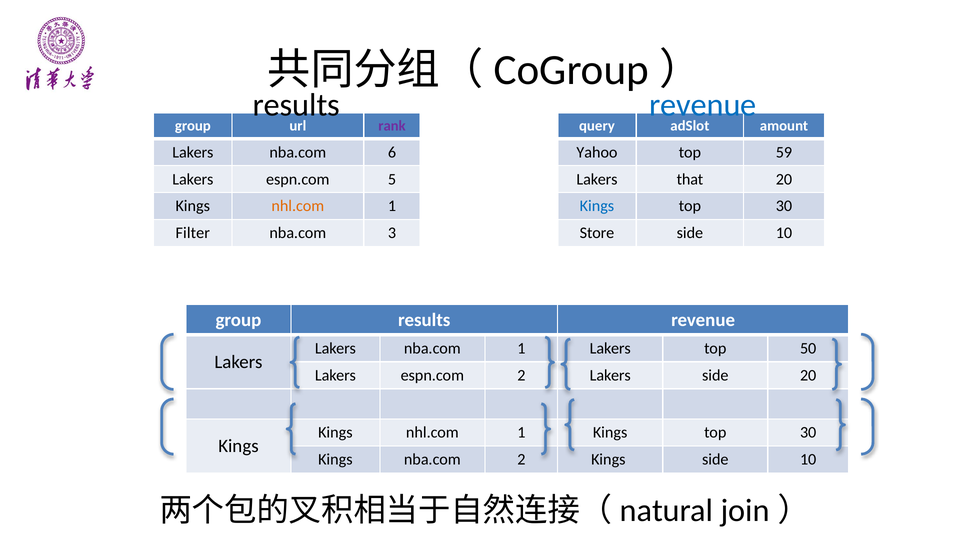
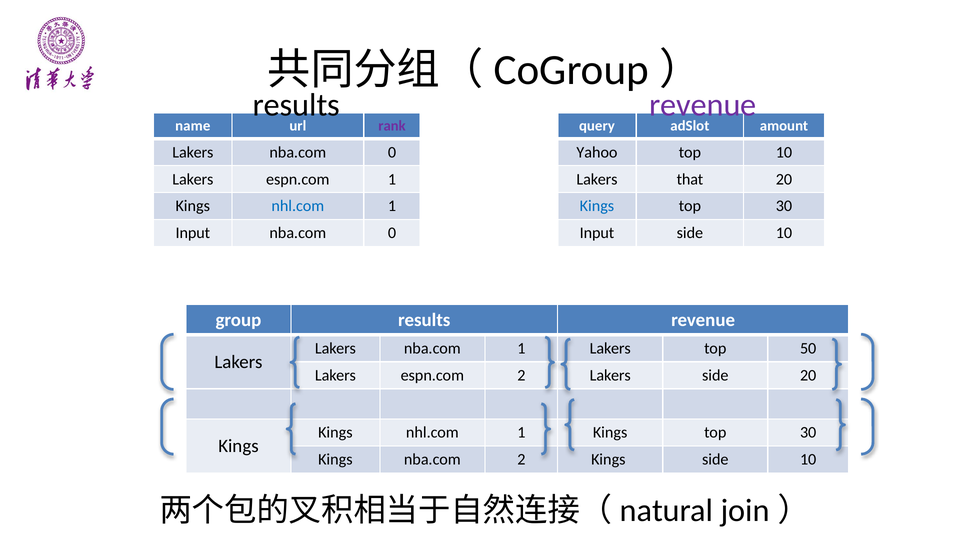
revenue at (703, 105) colour: blue -> purple
group at (193, 126): group -> name
Lakers nba.com 6: 6 -> 0
top 59: 59 -> 10
espn.com 5: 5 -> 1
nhl.com at (298, 206) colour: orange -> blue
Filter at (193, 233): Filter -> Input
3 at (392, 233): 3 -> 0
Store at (597, 233): Store -> Input
